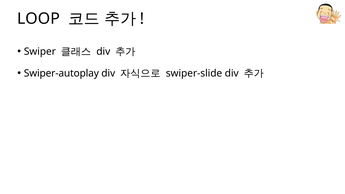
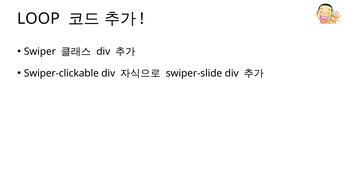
Swiper-autoplay: Swiper-autoplay -> Swiper-clickable
